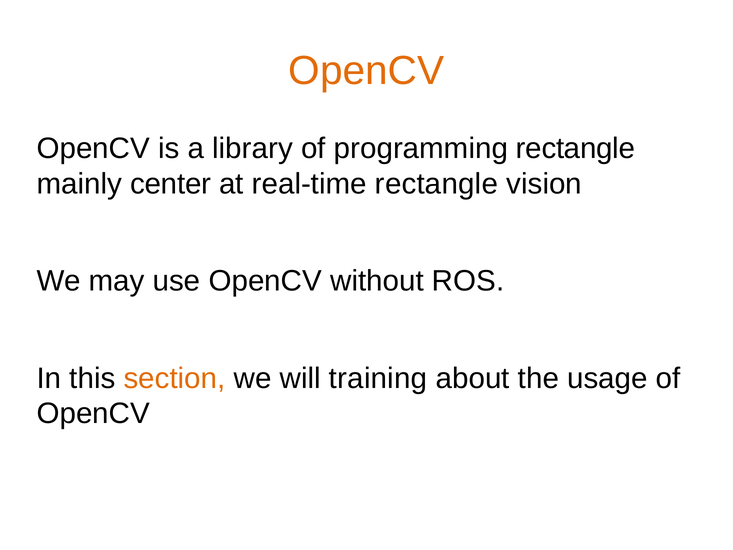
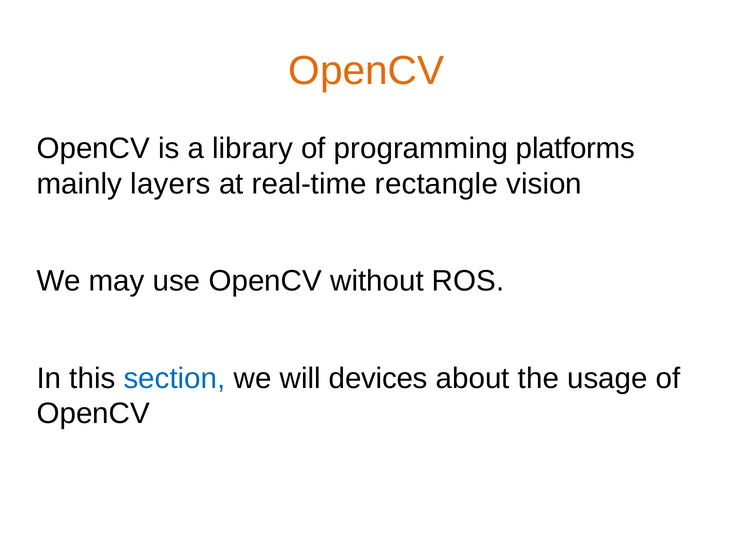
programming rectangle: rectangle -> platforms
center: center -> layers
section colour: orange -> blue
training: training -> devices
